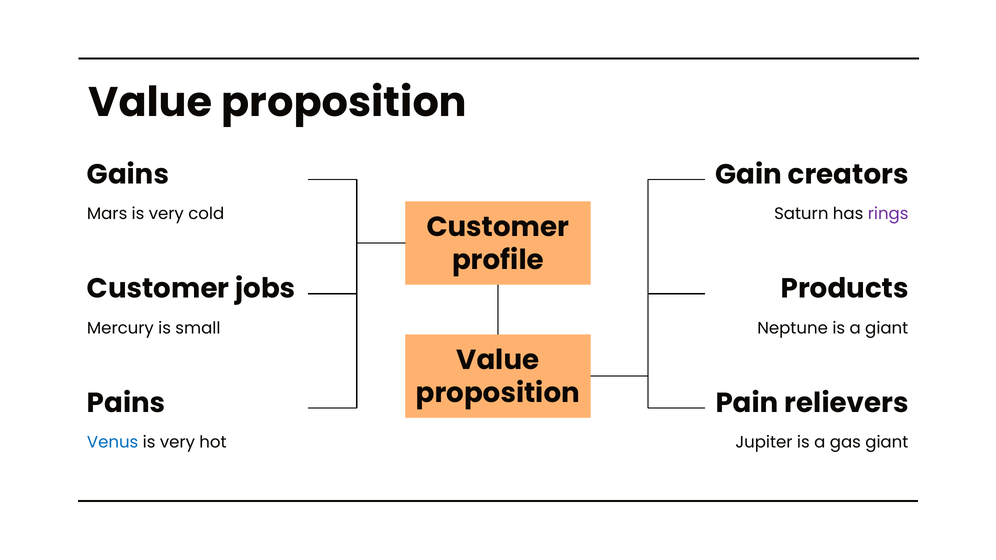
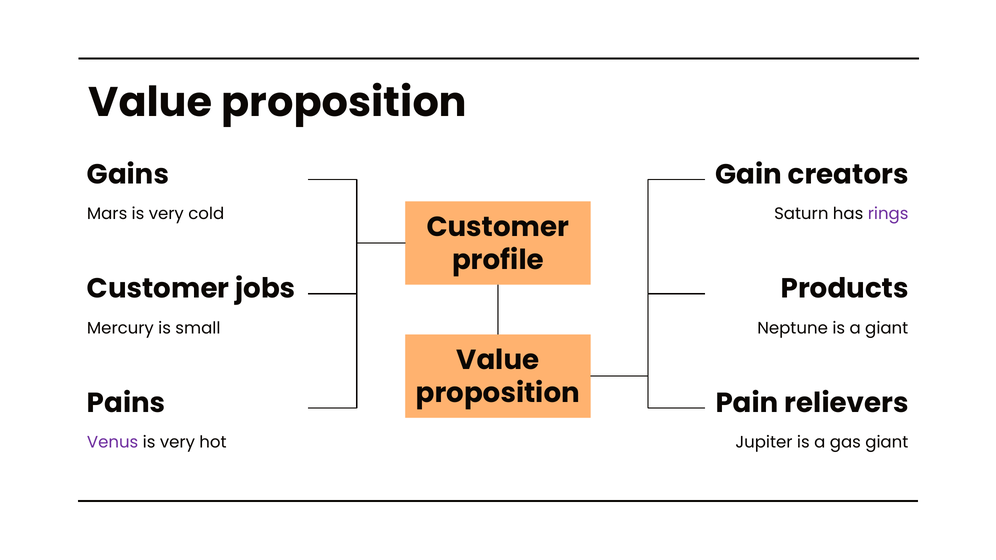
Venus colour: blue -> purple
